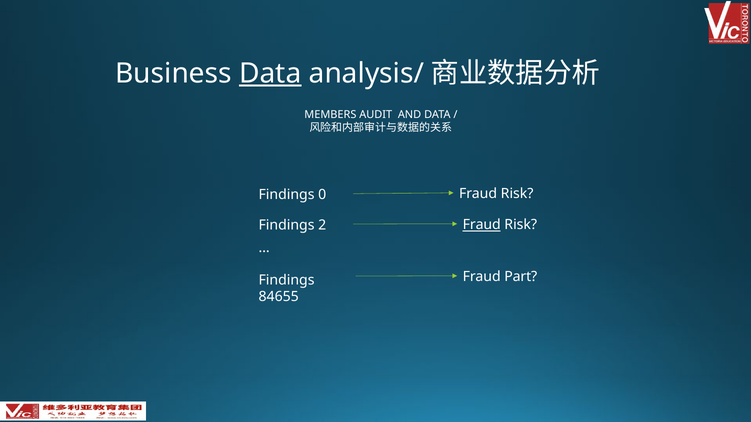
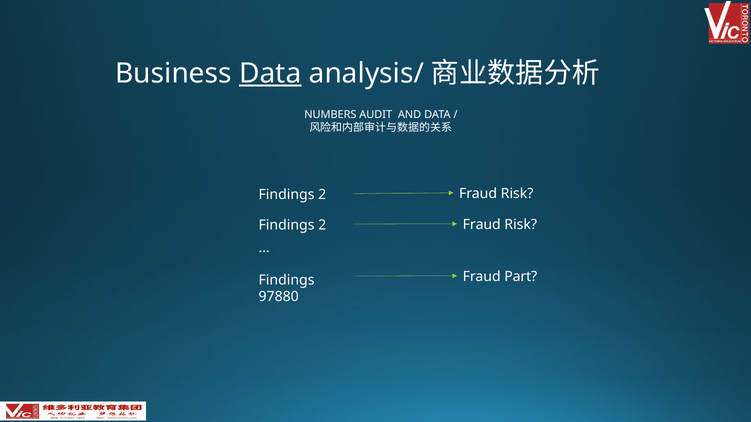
MEMBERS: MEMBERS -> NUMBERS
0 at (322, 195): 0 -> 2
Fraud at (482, 225) underline: present -> none
84655: 84655 -> 97880
